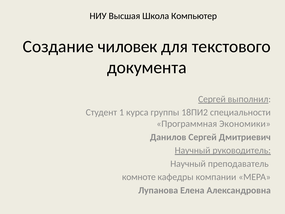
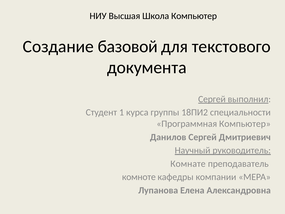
чиловек: чиловек -> базовой
Программная Экономики: Экономики -> Компьютер
Научный at (188, 164): Научный -> Комнате
